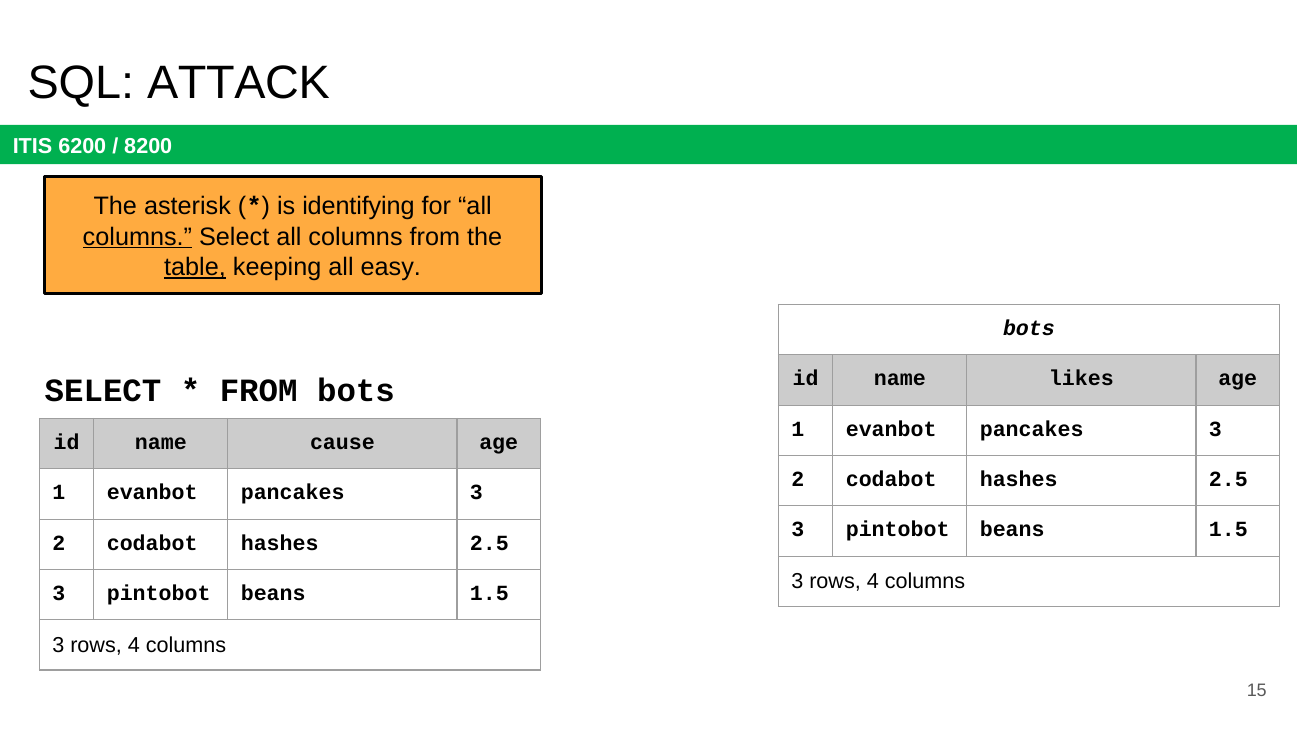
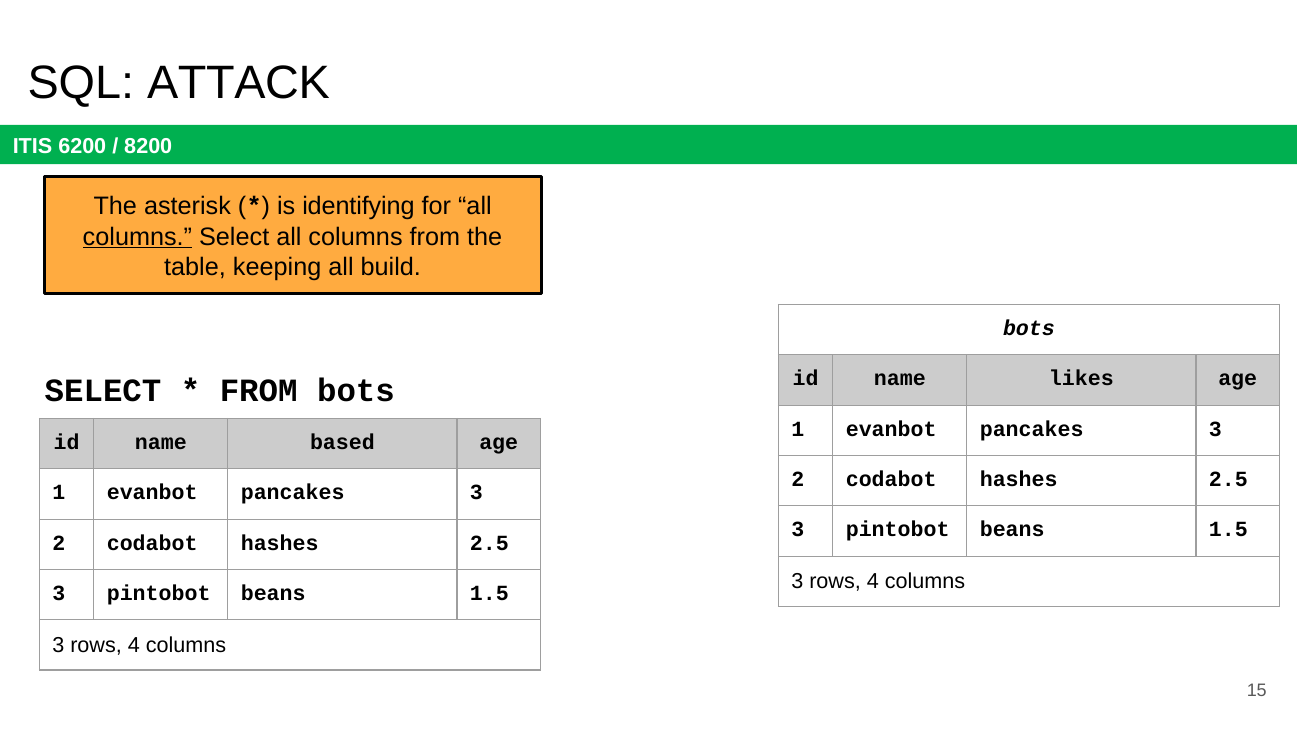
table underline: present -> none
easy: easy -> build
cause: cause -> based
